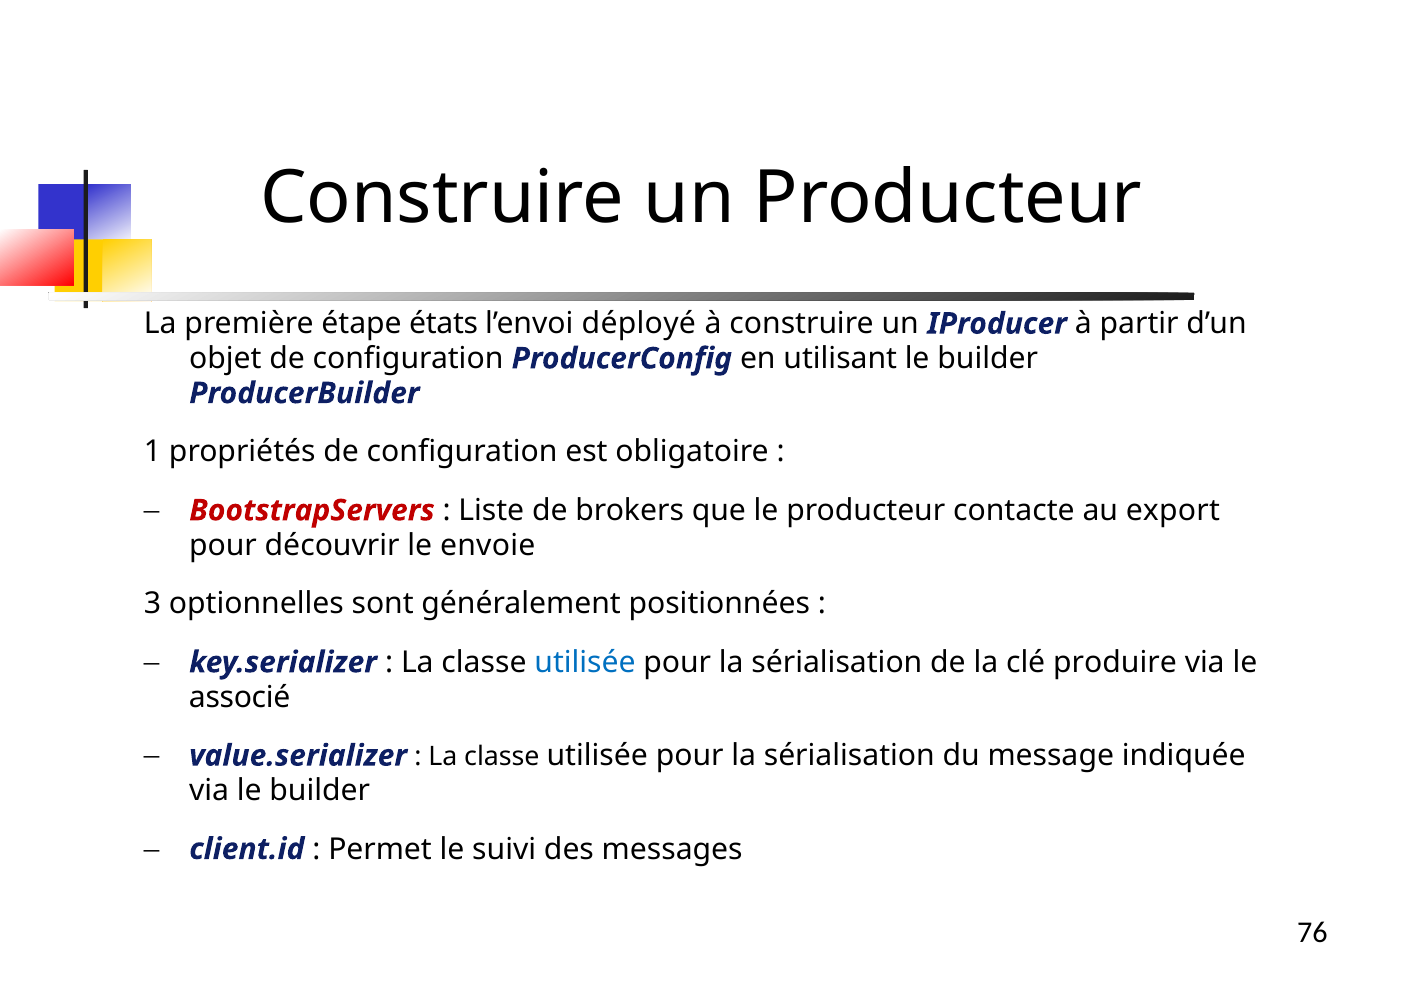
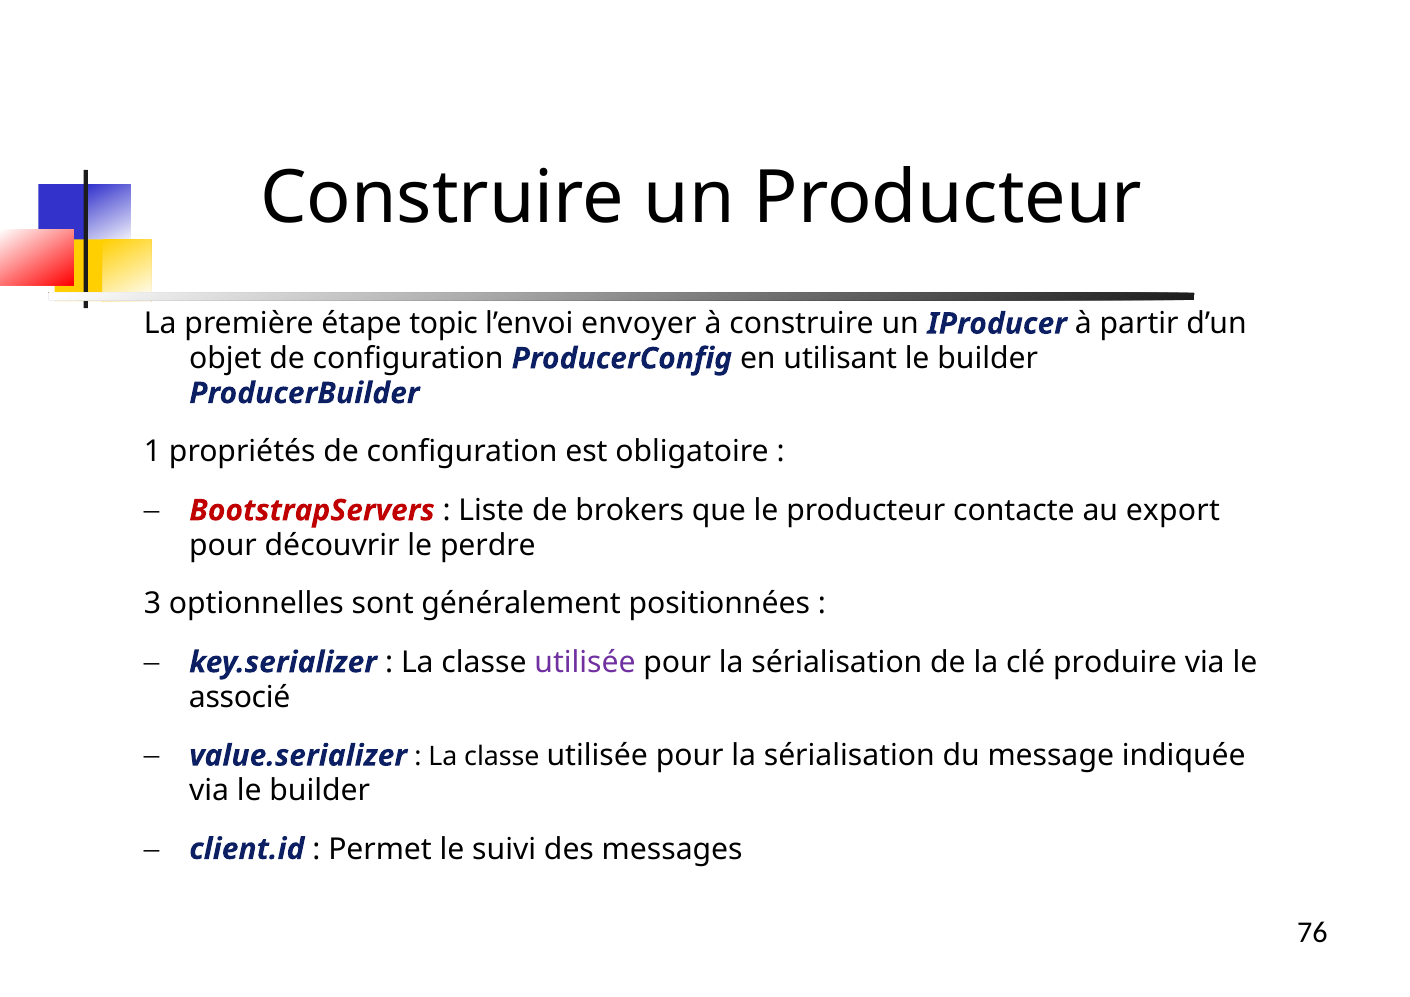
états: états -> topic
déployé: déployé -> envoyer
envoie: envoie -> perdre
utilisée at (585, 662) colour: blue -> purple
